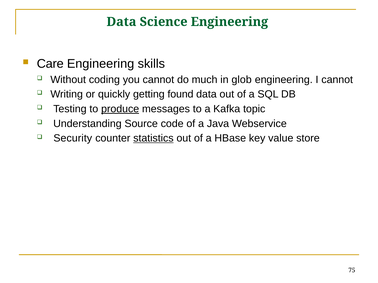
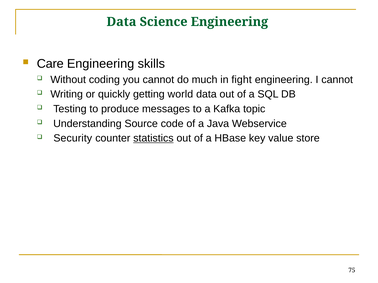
glob: glob -> fight
found: found -> world
produce underline: present -> none
